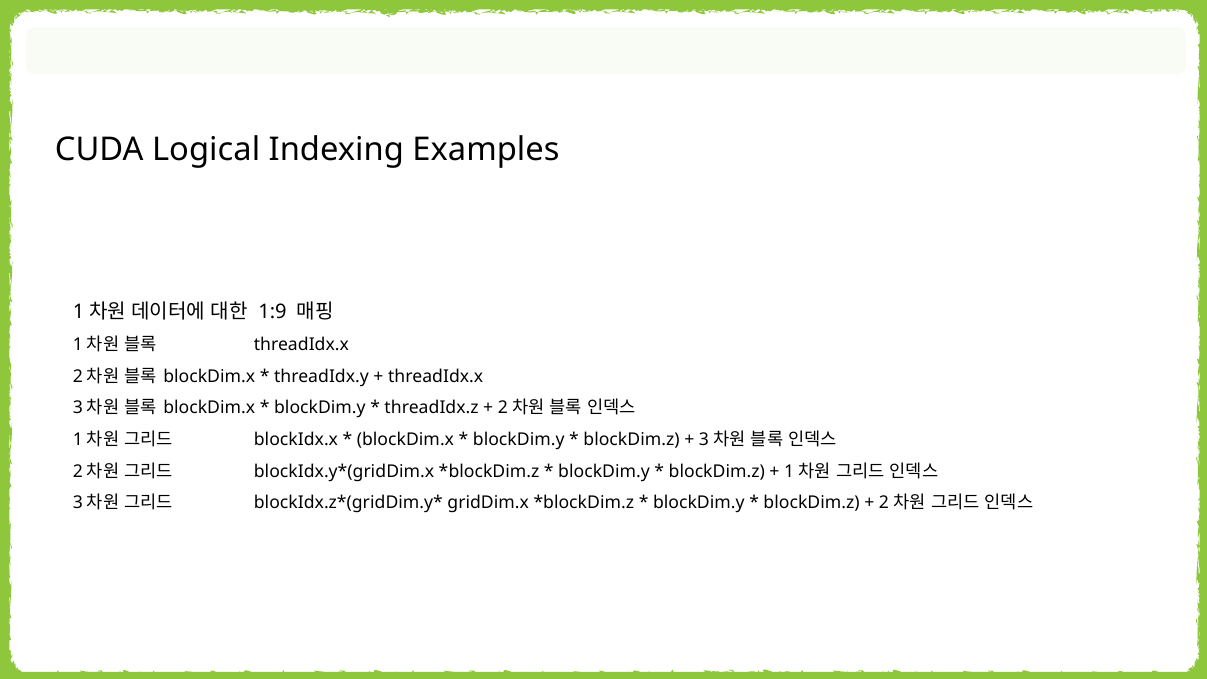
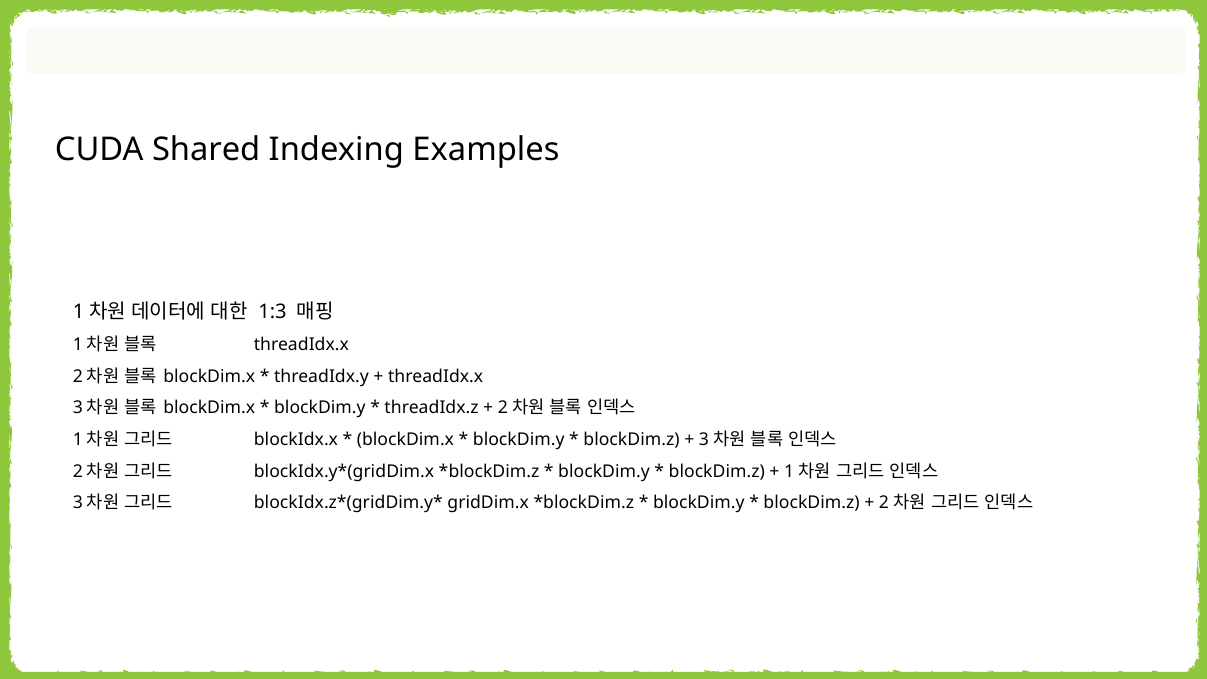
Logical: Logical -> Shared
1:9: 1:9 -> 1:3
